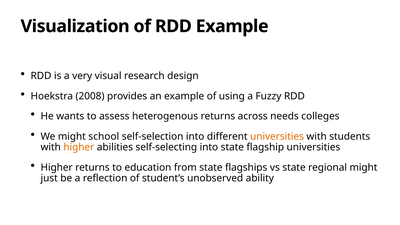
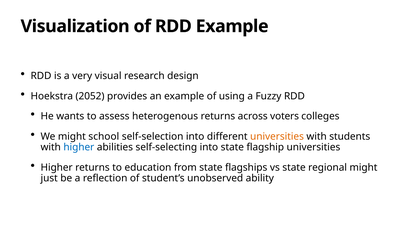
2008: 2008 -> 2052
needs: needs -> voters
higher at (79, 147) colour: orange -> blue
